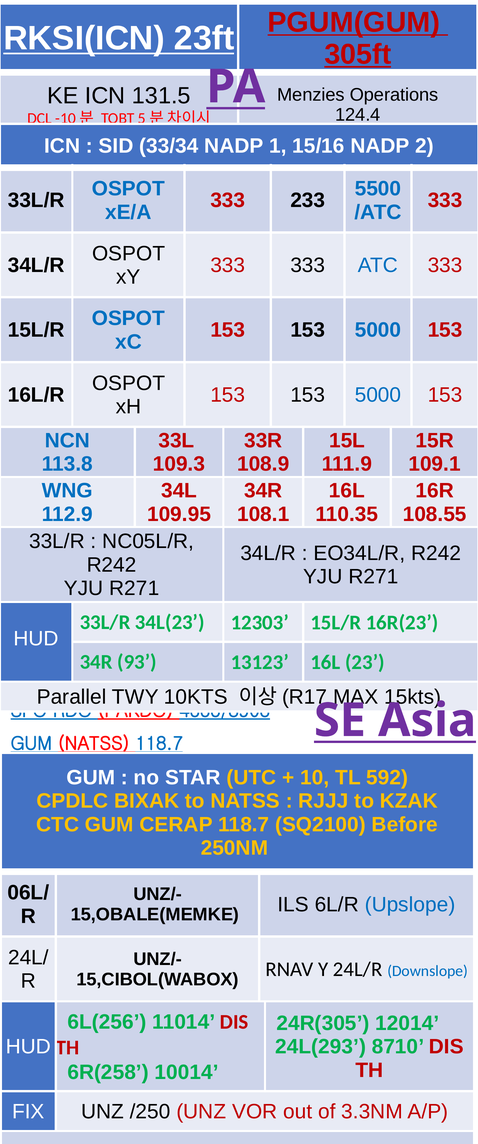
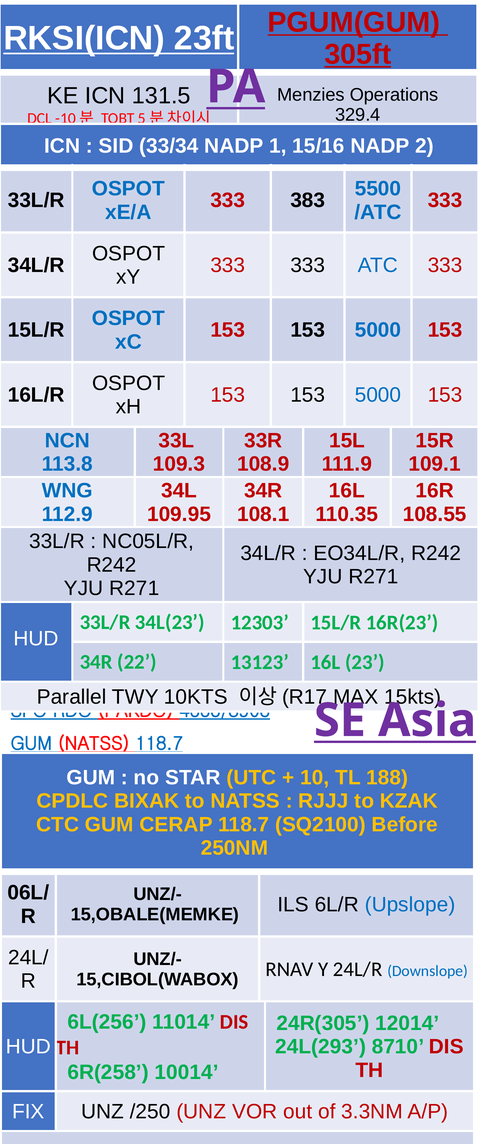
124.4: 124.4 -> 329.4
233: 233 -> 383
93: 93 -> 22
592: 592 -> 188
